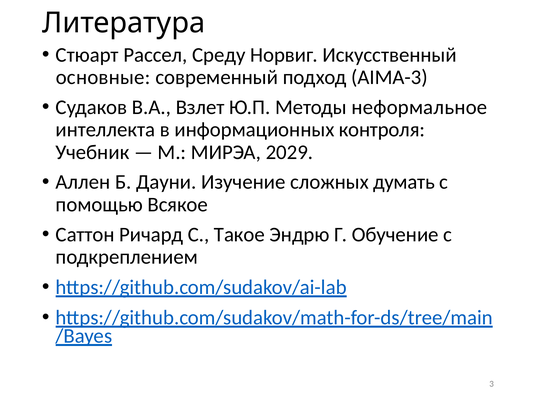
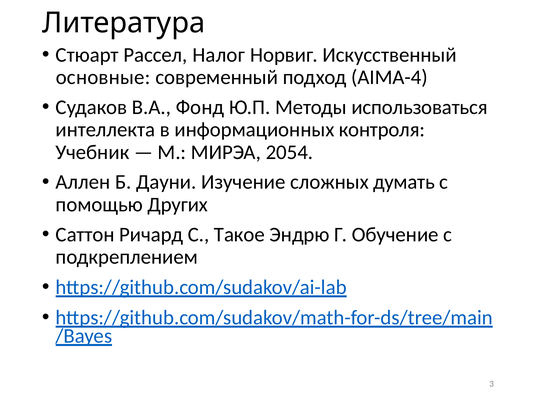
Среду: Среду -> Налог
AIMA-3: AIMA-3 -> AIMA-4
Взлет: Взлет -> Фонд
неформальное: неформальное -> использоваться
2029: 2029 -> 2054
Всякое: Всякое -> Других
